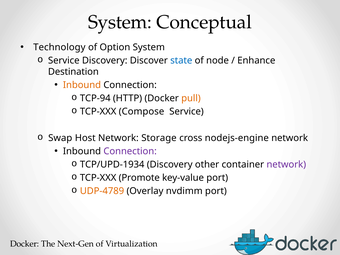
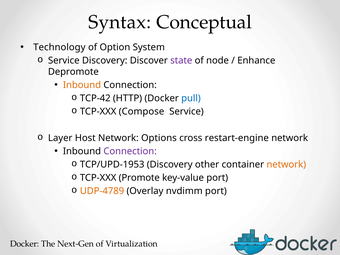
System at (120, 22): System -> Syntax
state colour: blue -> purple
Destination: Destination -> Depromote
TCP-94: TCP-94 -> TCP-42
pull colour: orange -> blue
Swap: Swap -> Layer
Storage: Storage -> Options
nodejs-engine: nodejs-engine -> restart-engine
TCP/UPD-1934: TCP/UPD-1934 -> TCP/UPD-1953
network at (286, 164) colour: purple -> orange
